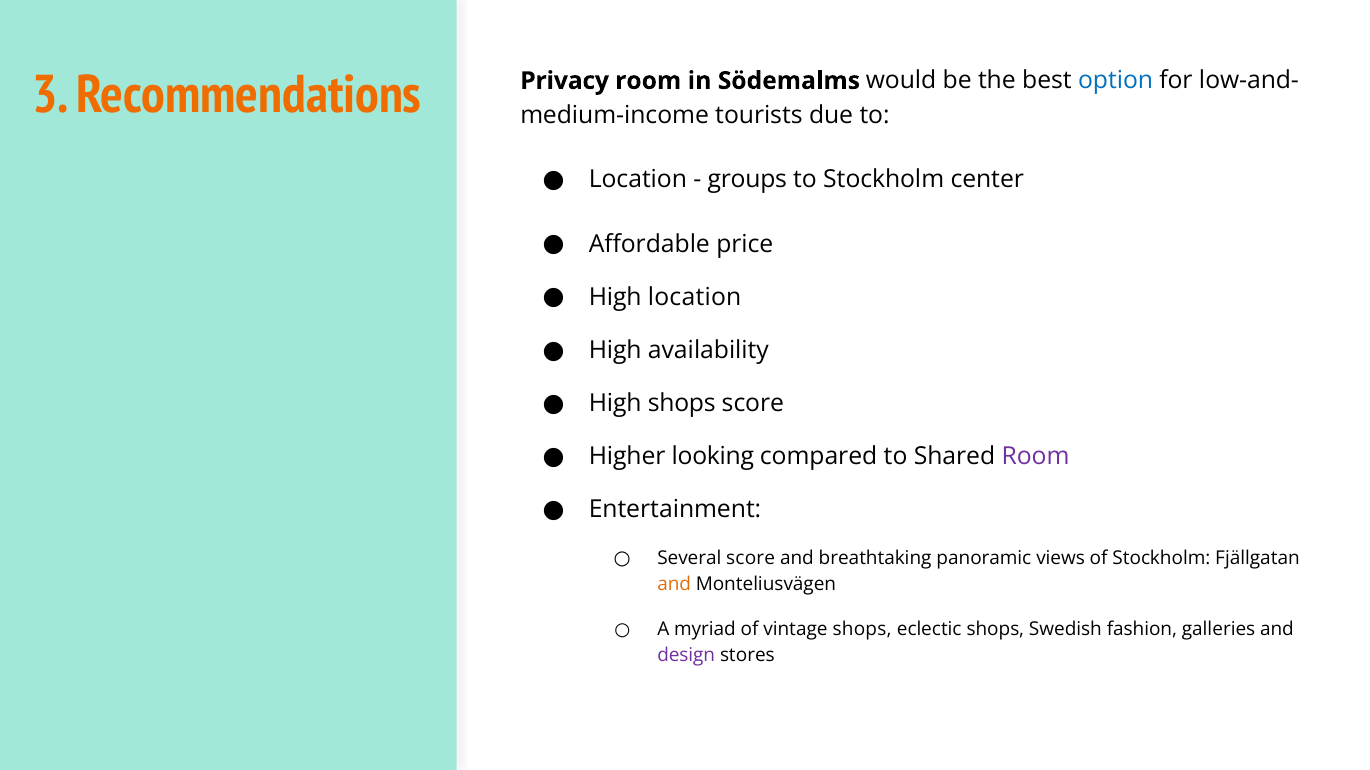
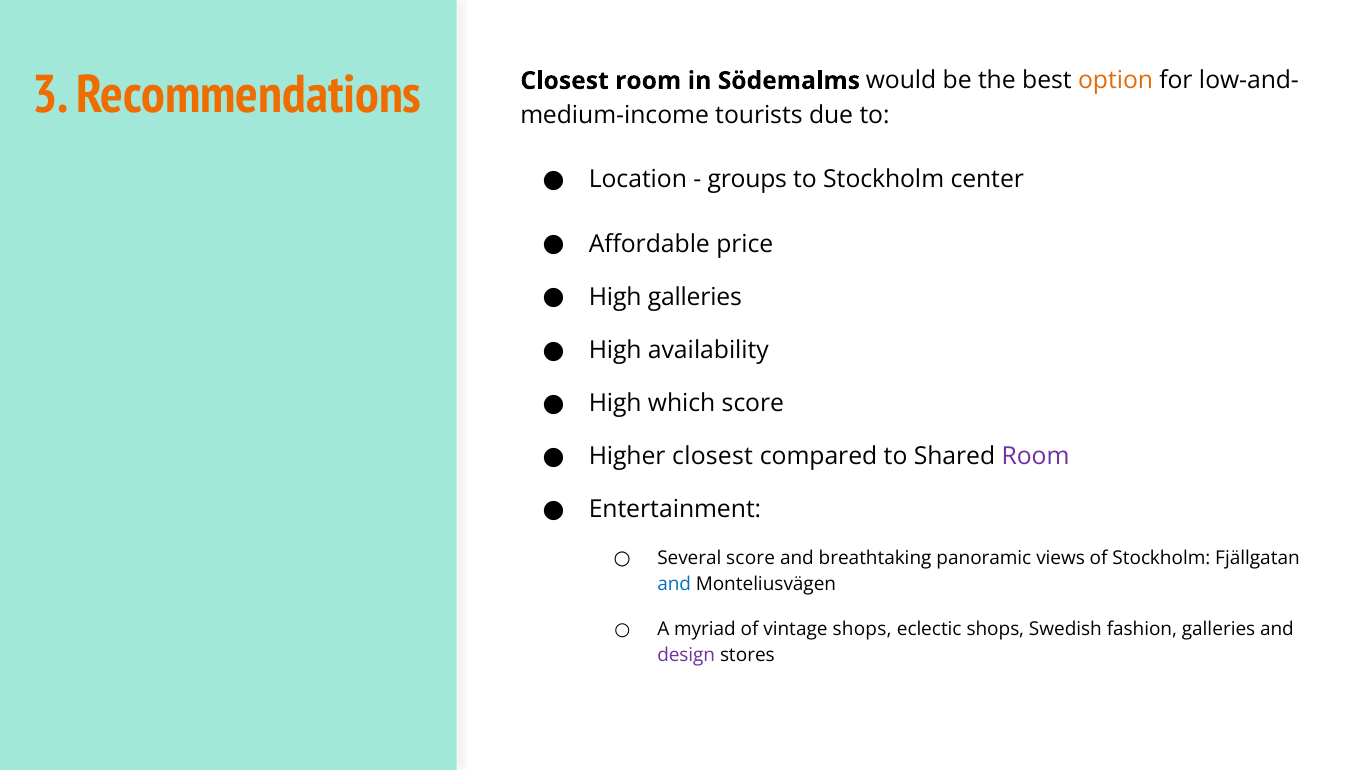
Recommendations Privacy: Privacy -> Closest
option colour: blue -> orange
High location: location -> galleries
High shops: shops -> which
Higher looking: looking -> closest
and at (674, 585) colour: orange -> blue
